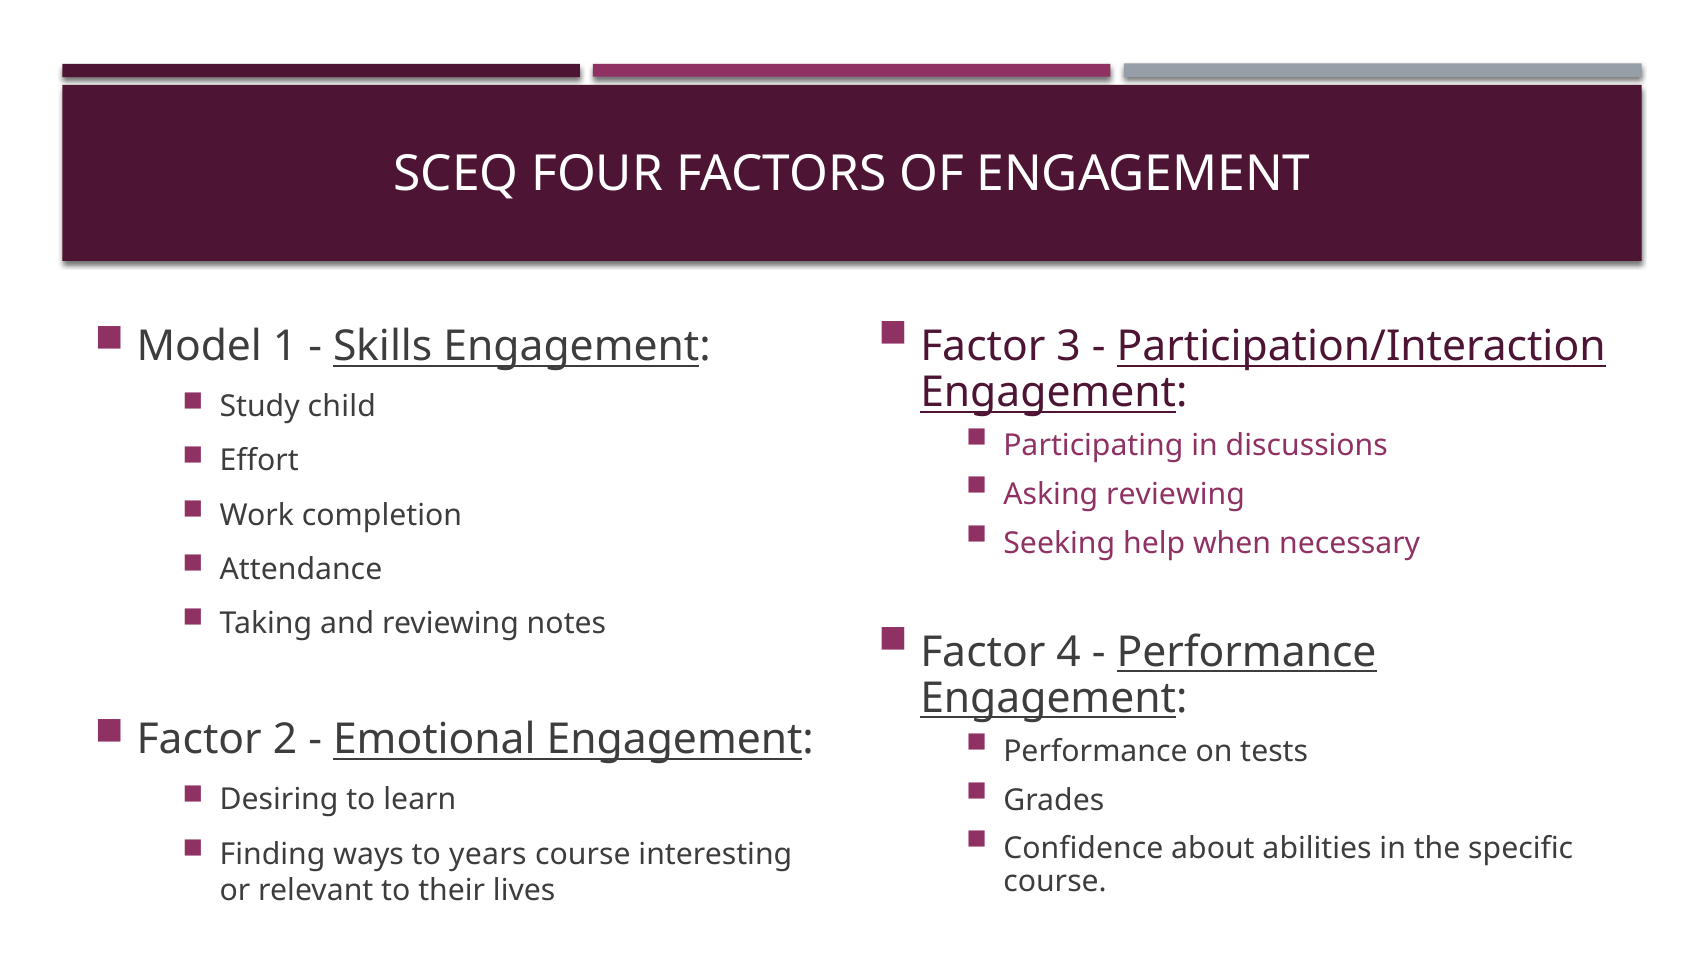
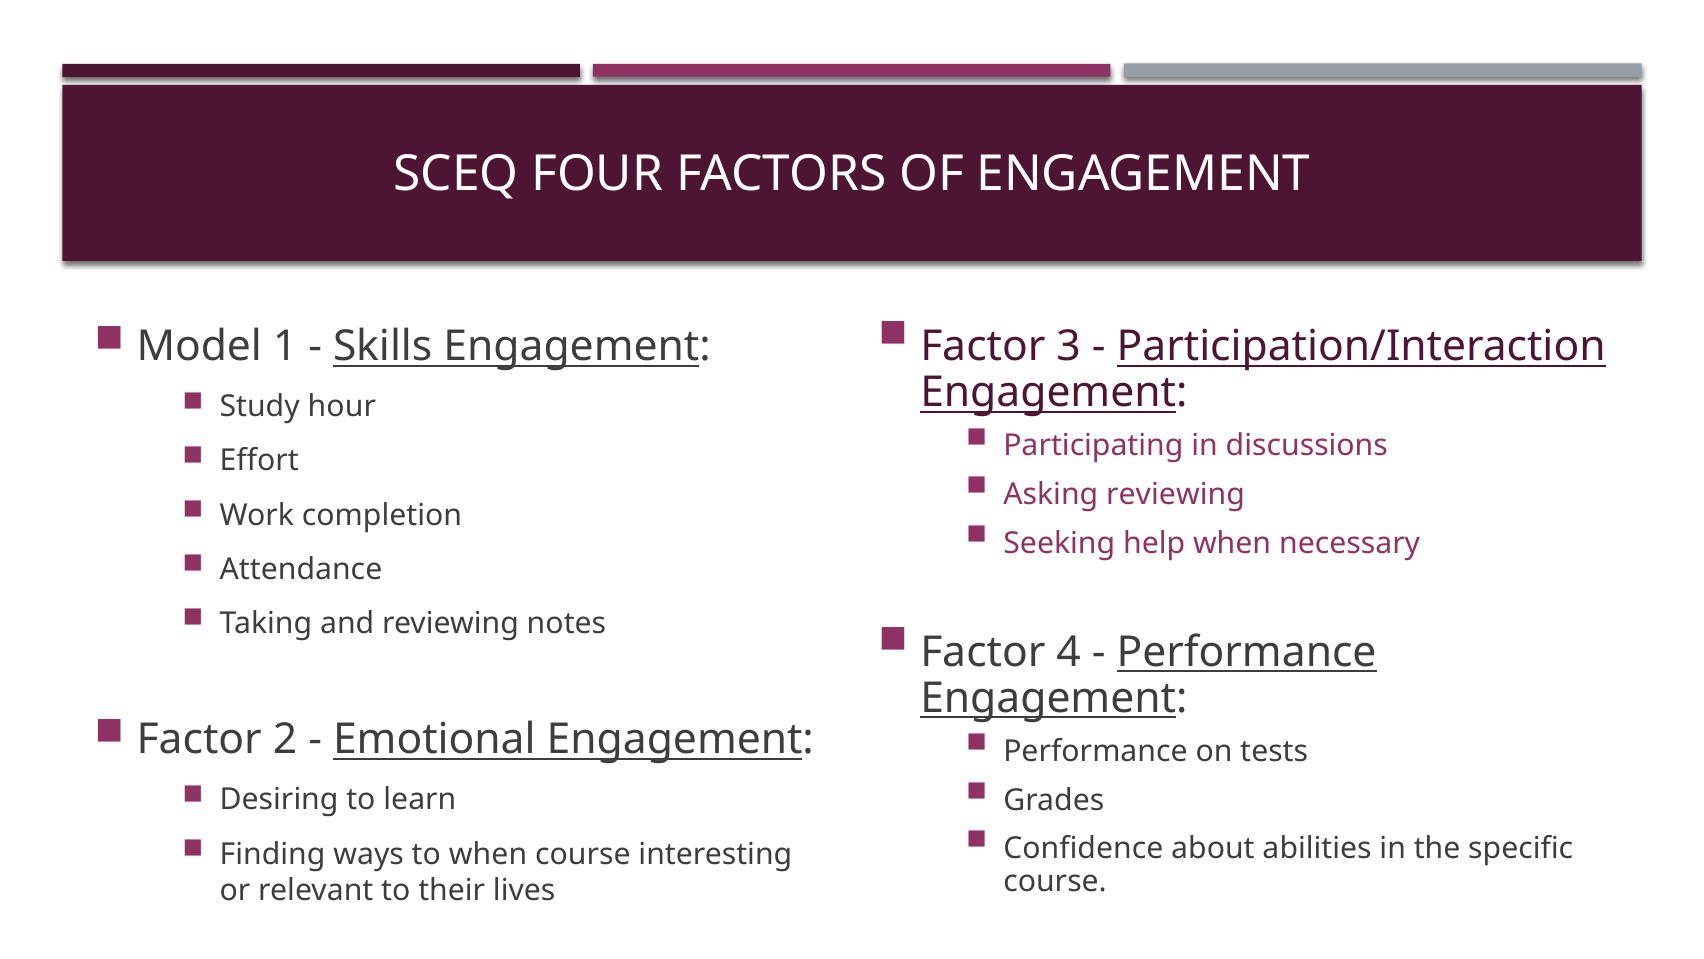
child: child -> hour
to years: years -> when
